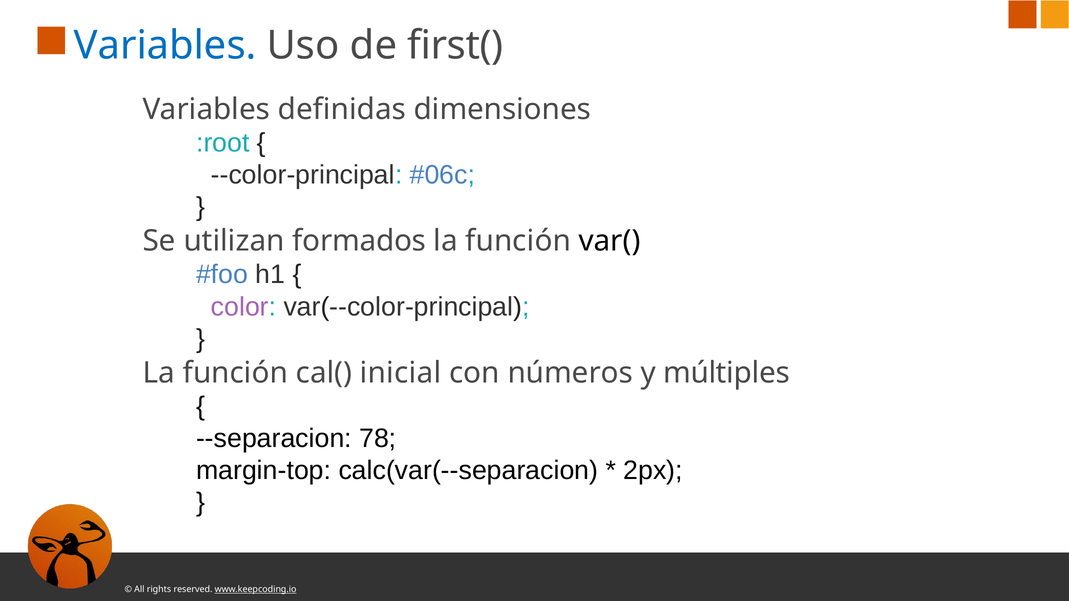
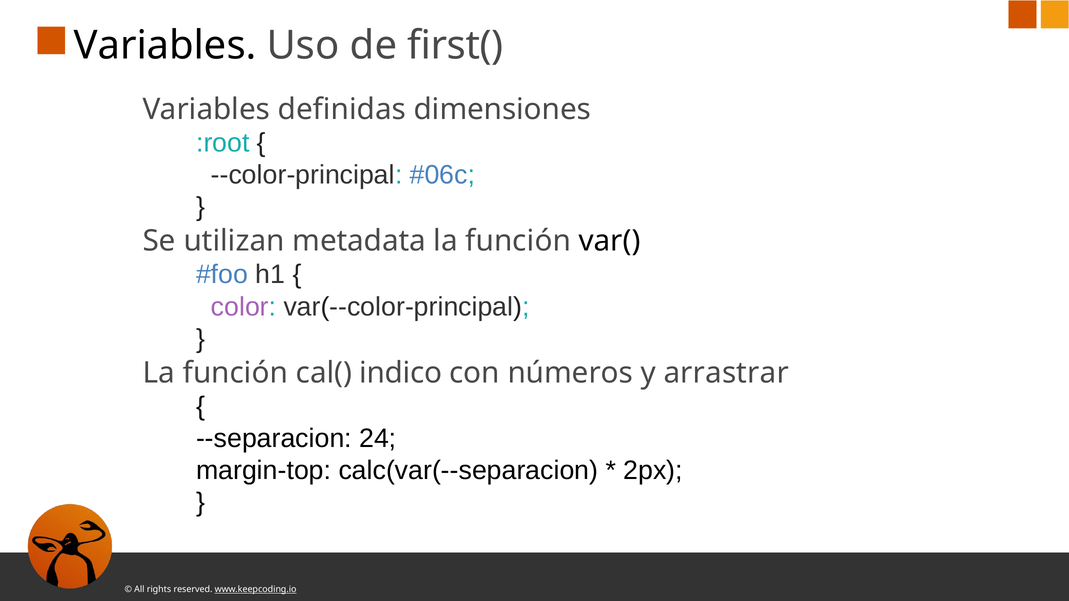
Variables at (165, 45) colour: blue -> black
formados: formados -> metadata
inicial: inicial -> indico
múltiples: múltiples -> arrastrar
78: 78 -> 24
